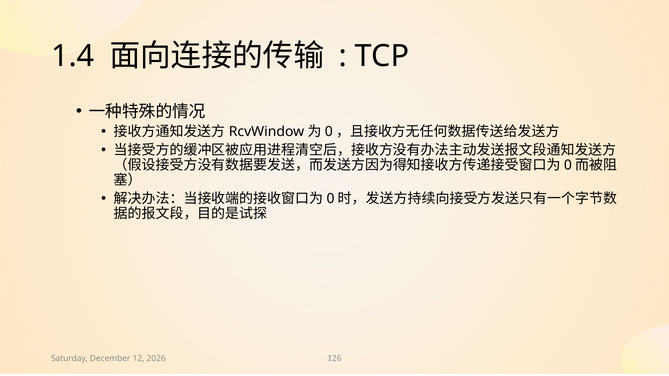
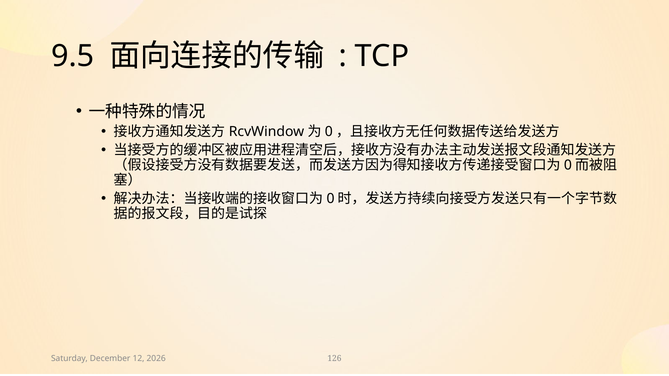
1.4: 1.4 -> 9.5
